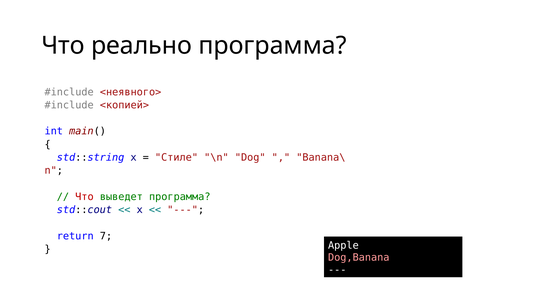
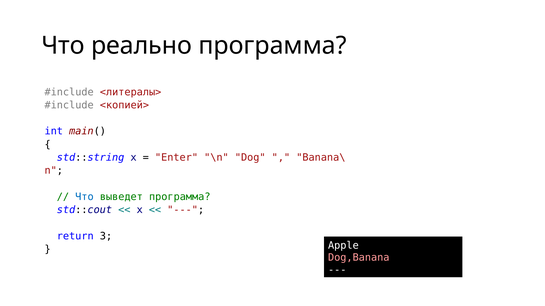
<неявного>: <неявного> -> <литералы>
Стиле: Стиле -> Enter
Что at (84, 197) colour: red -> blue
7: 7 -> 3
